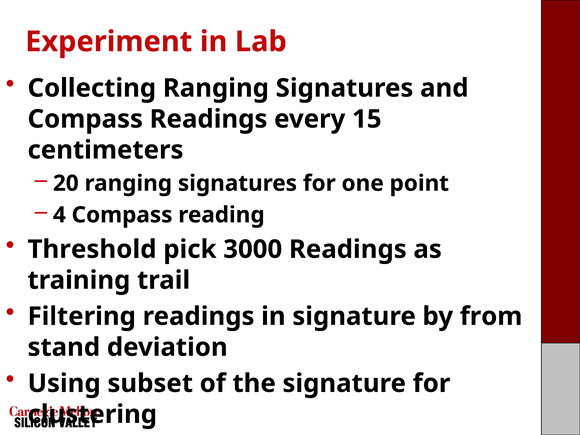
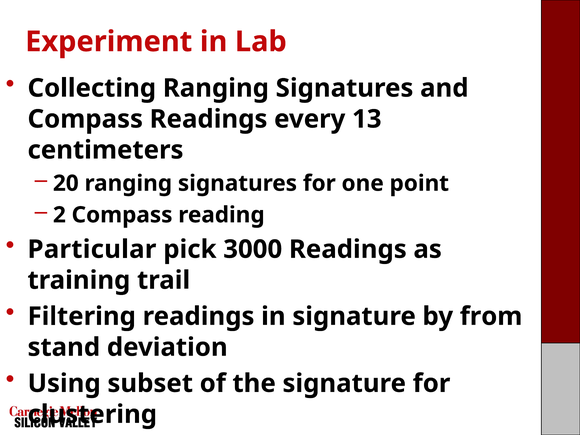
15: 15 -> 13
4: 4 -> 2
Threshold: Threshold -> Particular
